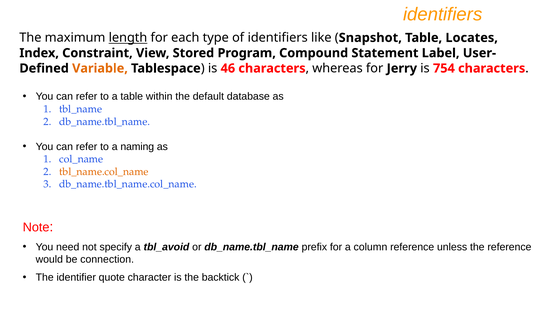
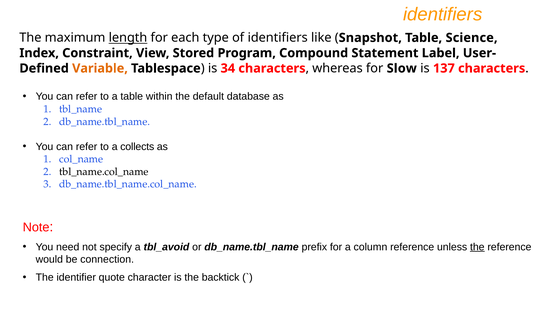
Locates: Locates -> Science
46: 46 -> 34
Jerry: Jerry -> Slow
754: 754 -> 137
naming: naming -> collects
tbl_name.col_name colour: orange -> black
the at (477, 247) underline: none -> present
